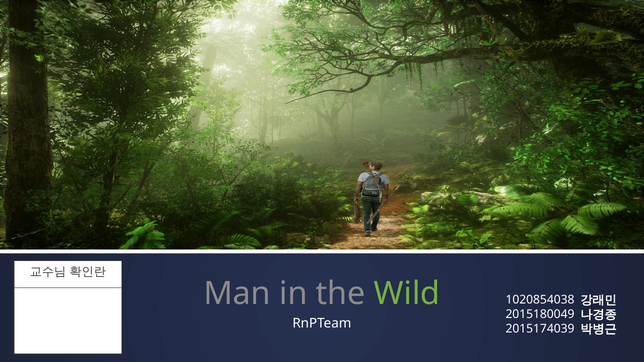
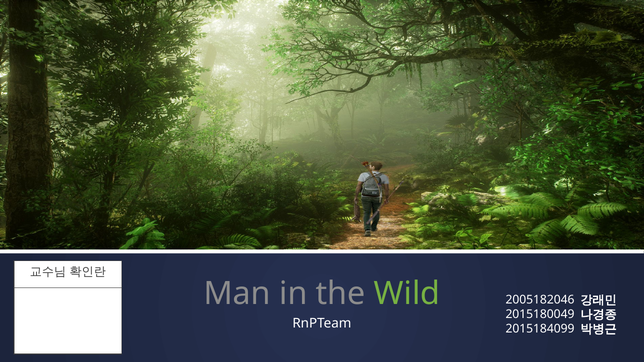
1020854038: 1020854038 -> 2005182046
2015174039: 2015174039 -> 2015184099
